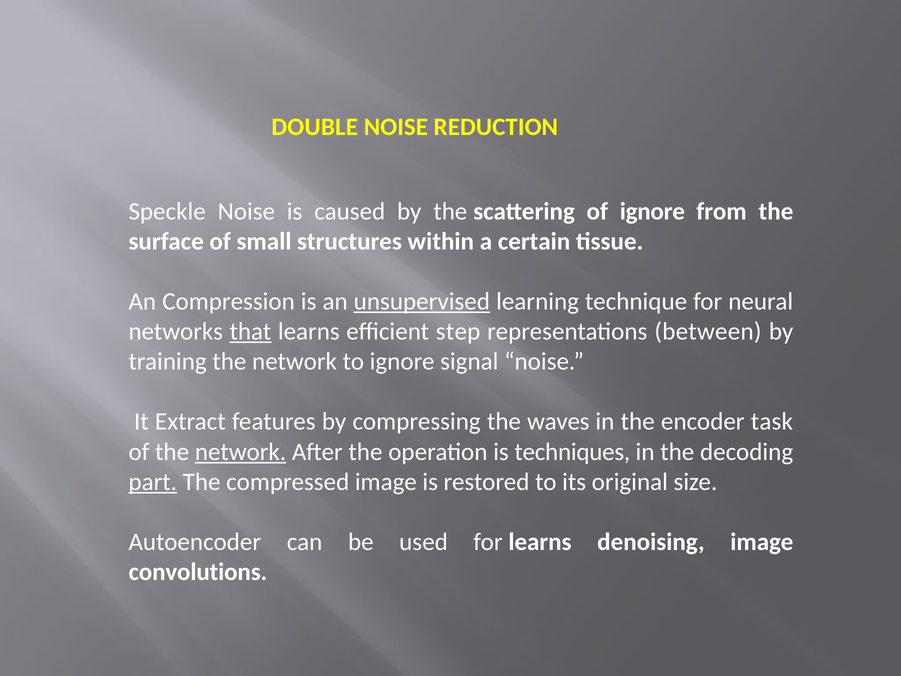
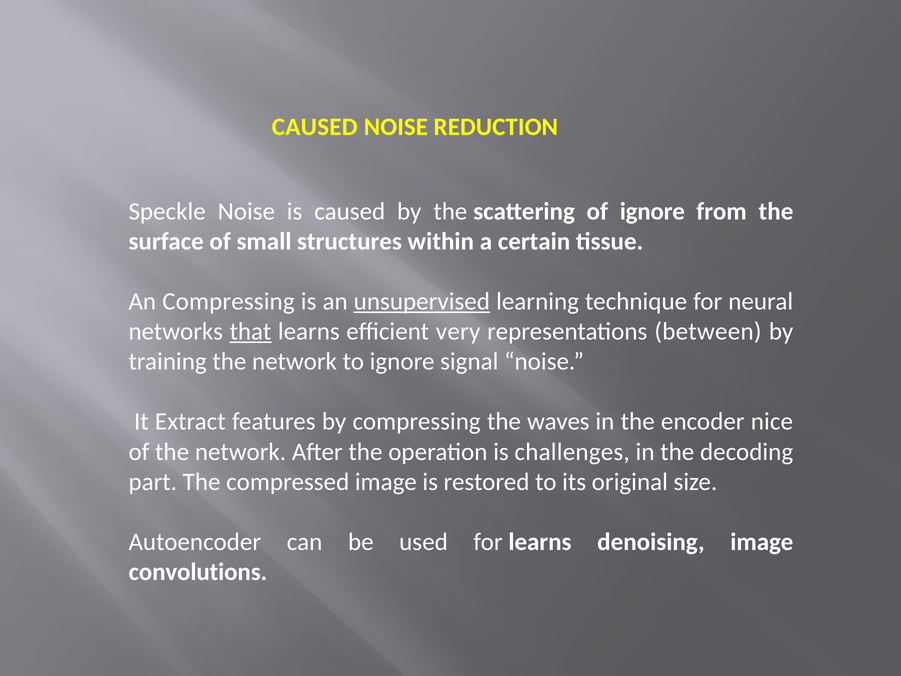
DOUBLE at (315, 127): DOUBLE -> CAUSED
An Compression: Compression -> Compressing
step: step -> very
task: task -> nice
network at (241, 452) underline: present -> none
techniques: techniques -> challenges
part underline: present -> none
